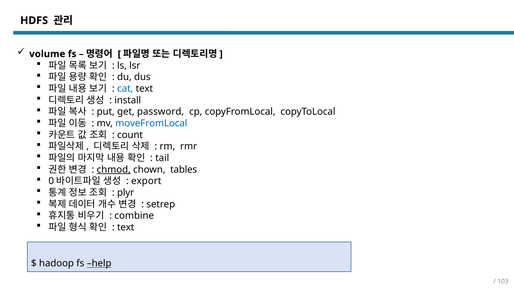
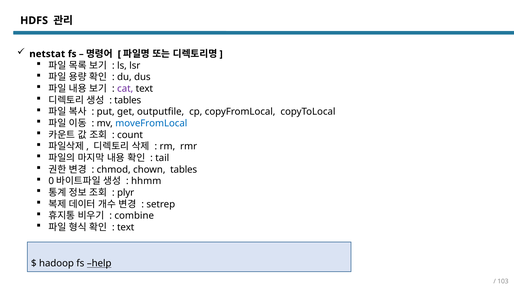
volume: volume -> netstat
cat colour: blue -> purple
install at (128, 100): install -> tables
password: password -> outputfile
chmod underline: present -> none
export: export -> hhmm
